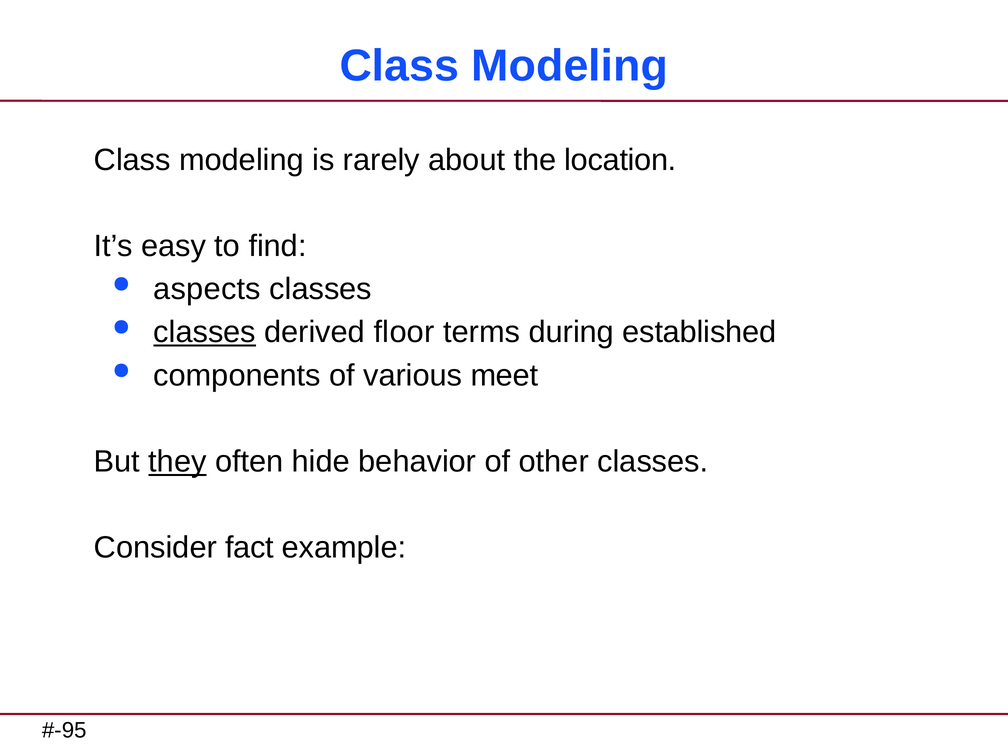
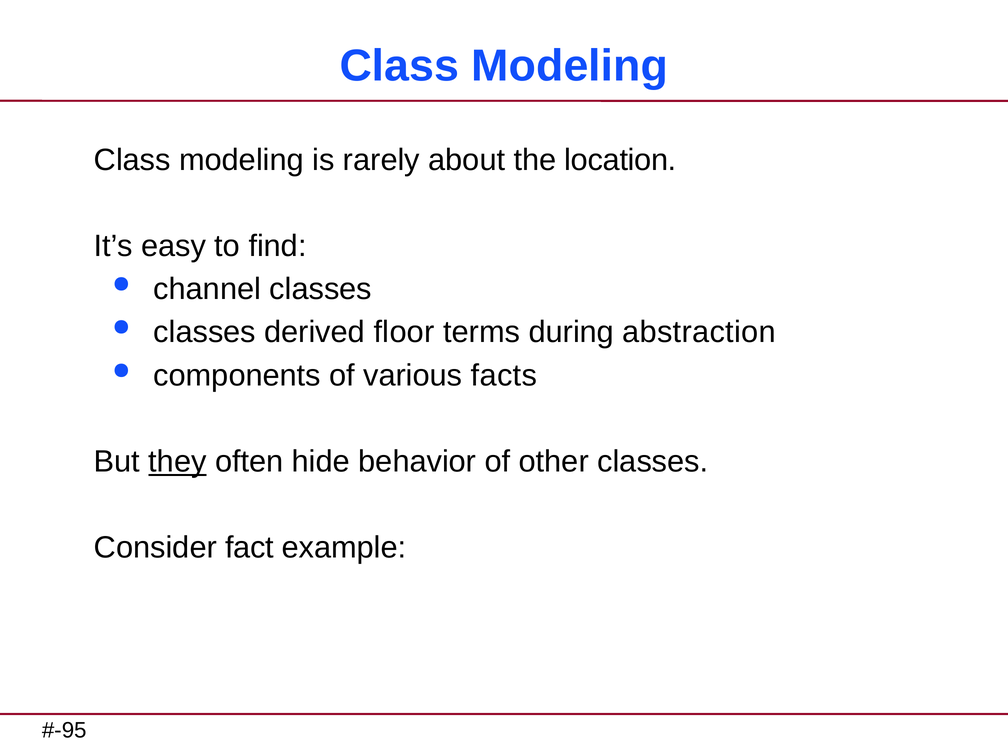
aspects: aspects -> channel
classes at (205, 332) underline: present -> none
established: established -> abstraction
meet: meet -> facts
